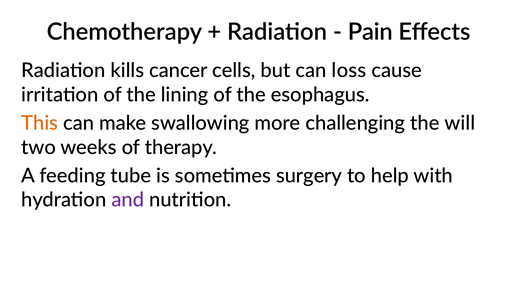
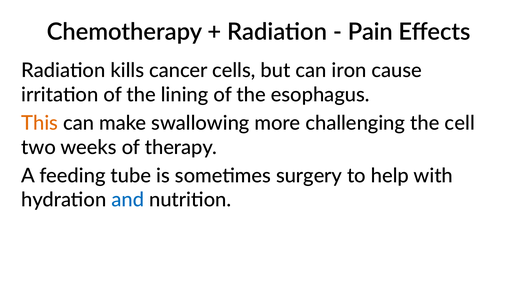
loss: loss -> iron
will: will -> cell
and colour: purple -> blue
